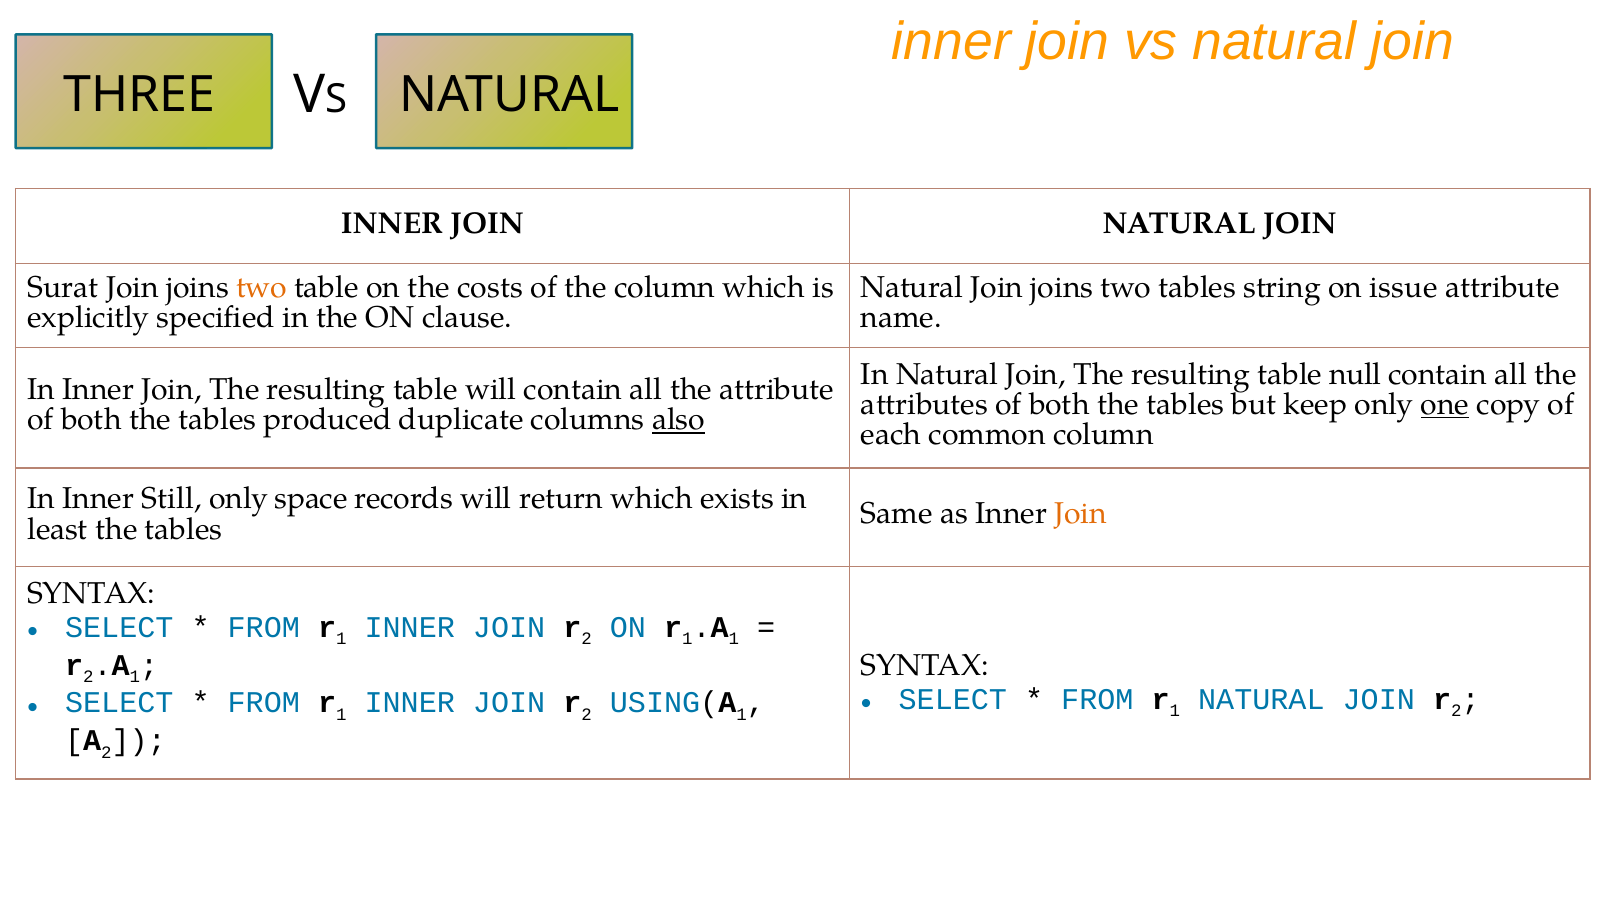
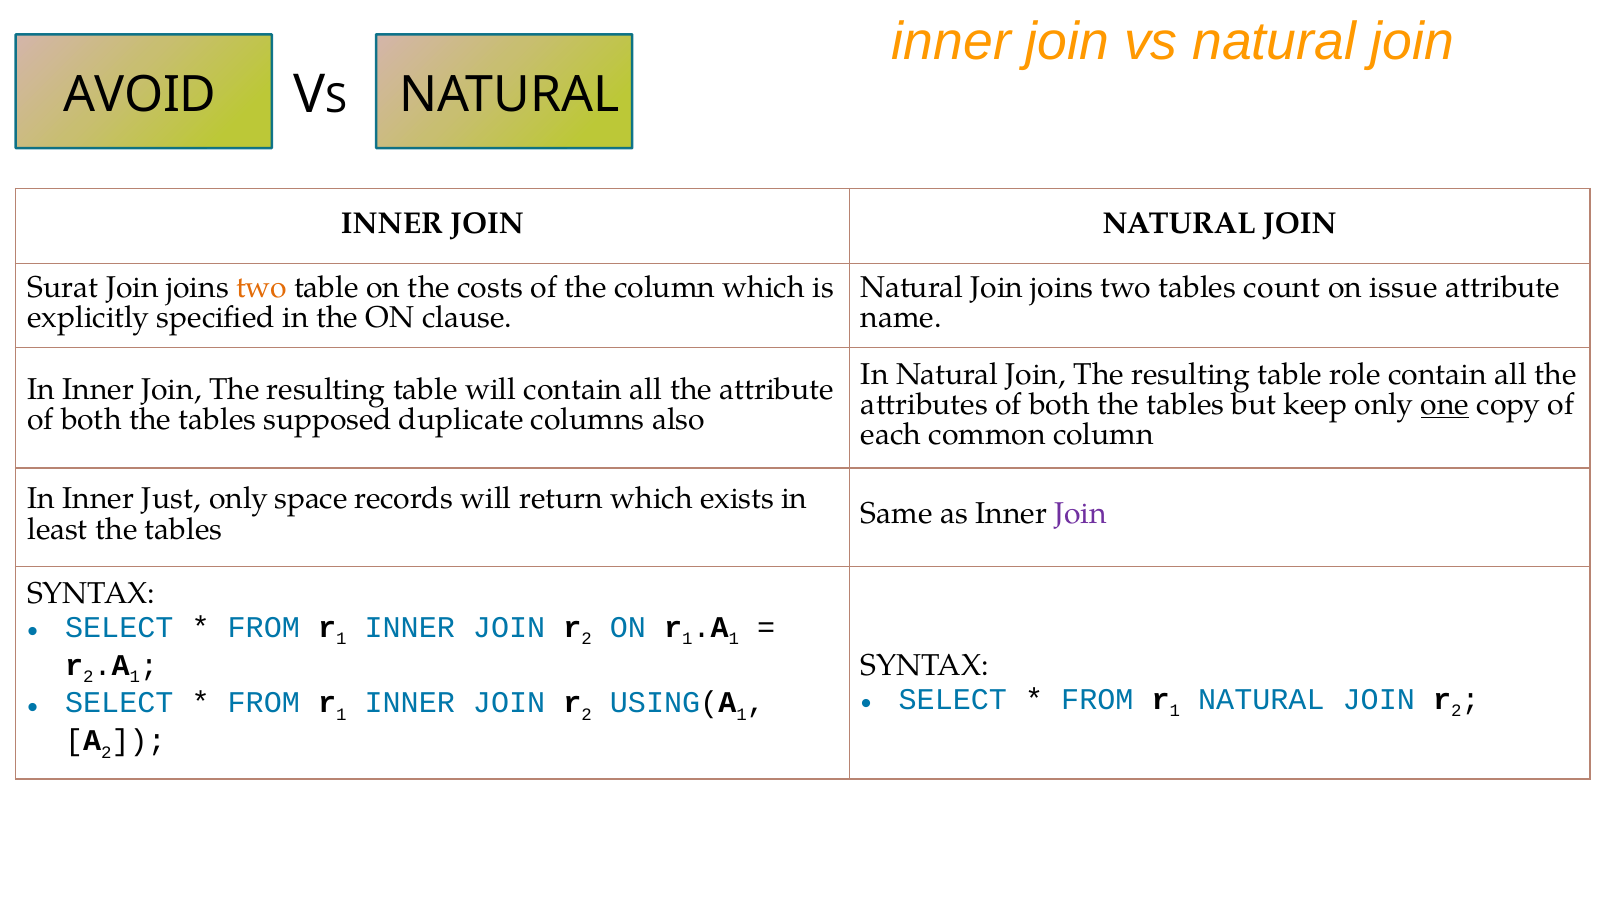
THREE: THREE -> AVOID
string: string -> count
null: null -> role
produced: produced -> supposed
also underline: present -> none
Still: Still -> Just
Join at (1081, 514) colour: orange -> purple
